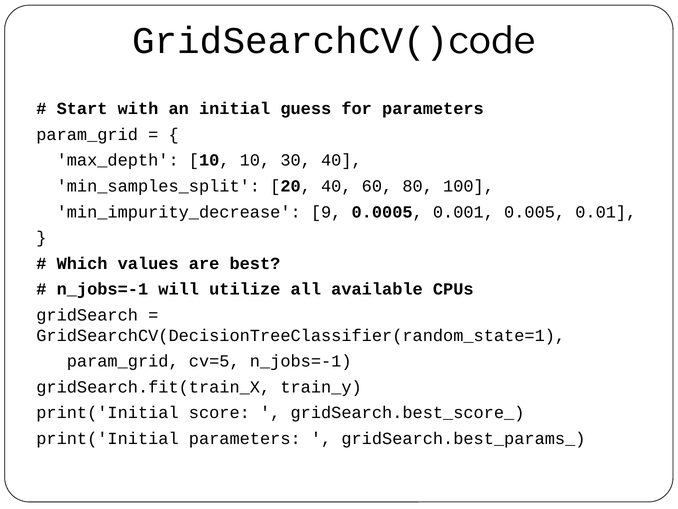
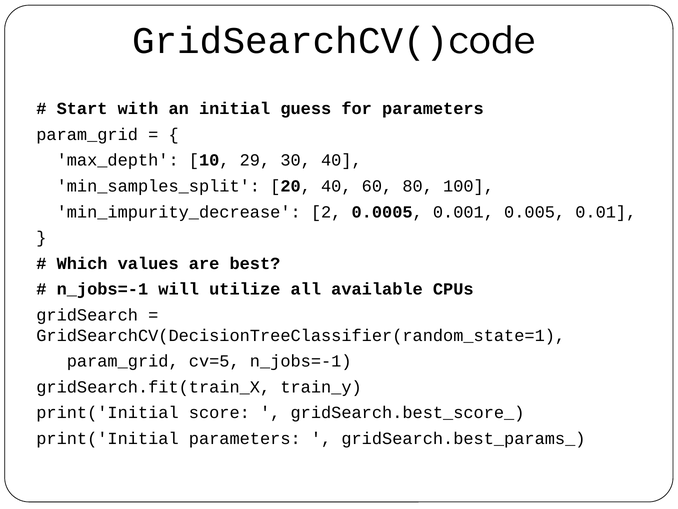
10 10: 10 -> 29
9: 9 -> 2
